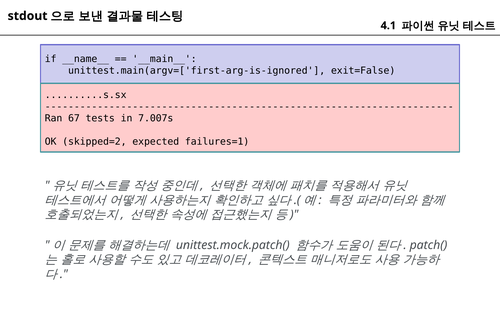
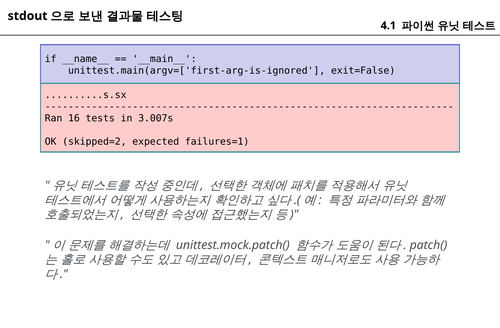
67: 67 -> 16
7.007s: 7.007s -> 3.007s
